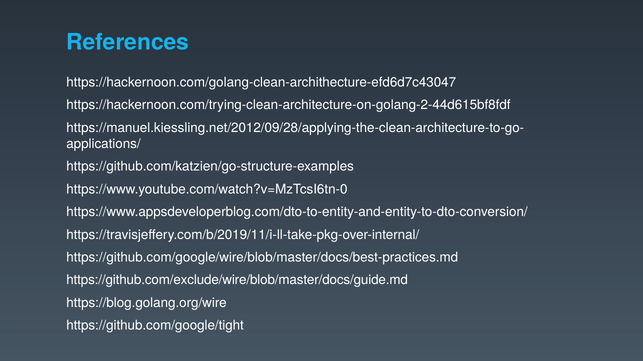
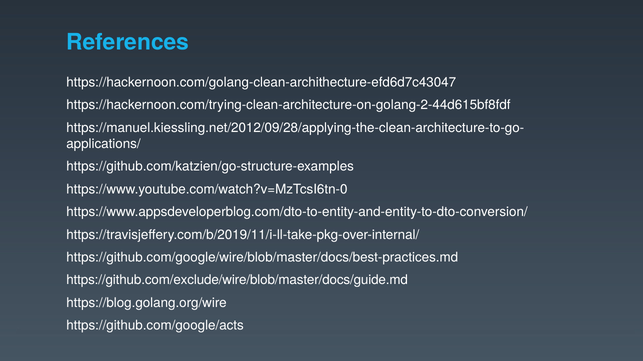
https://github.com/google/tight: https://github.com/google/tight -> https://github.com/google/acts
